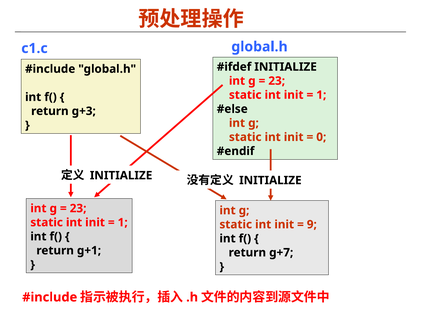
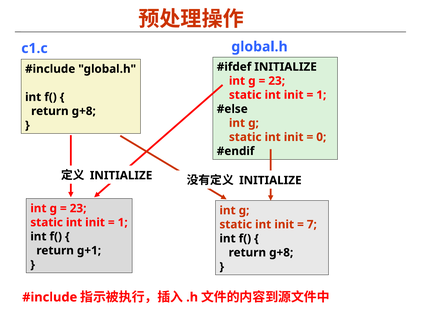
g+3 at (84, 111): g+3 -> g+8
9: 9 -> 7
g+7 at (281, 252): g+7 -> g+8
